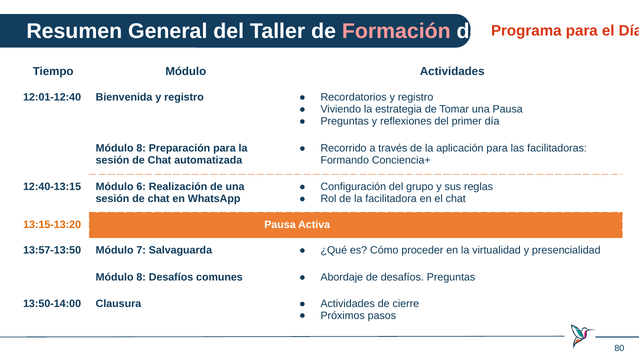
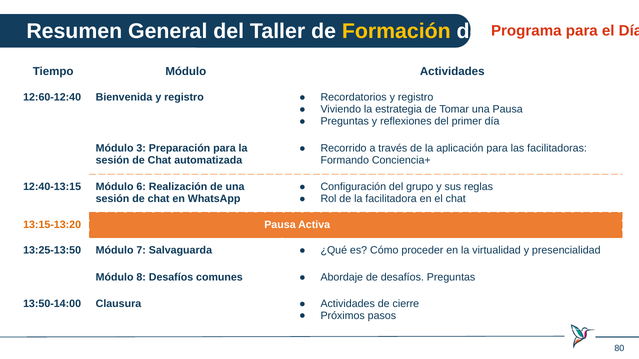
Formación colour: pink -> yellow
12:01-12:40: 12:01-12:40 -> 12:60-12:40
8 at (141, 149): 8 -> 3
13:57-13:50: 13:57-13:50 -> 13:25-13:50
